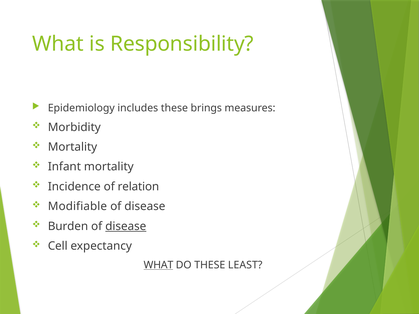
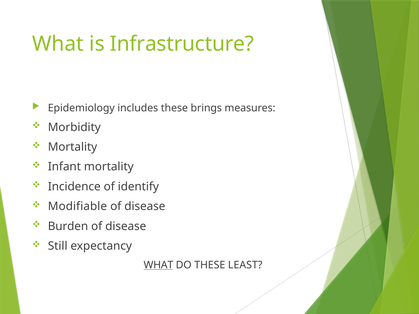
Responsibility: Responsibility -> Infrastructure
relation: relation -> identify
disease at (126, 226) underline: present -> none
Cell: Cell -> Still
